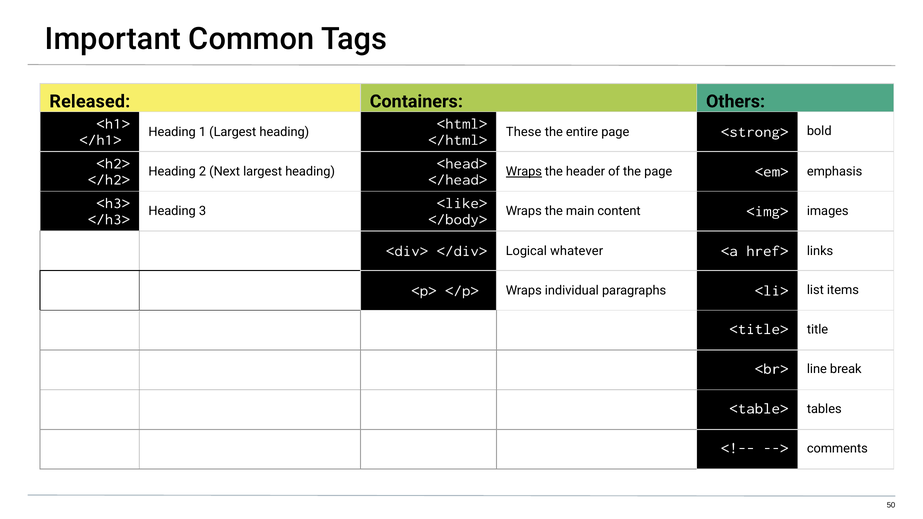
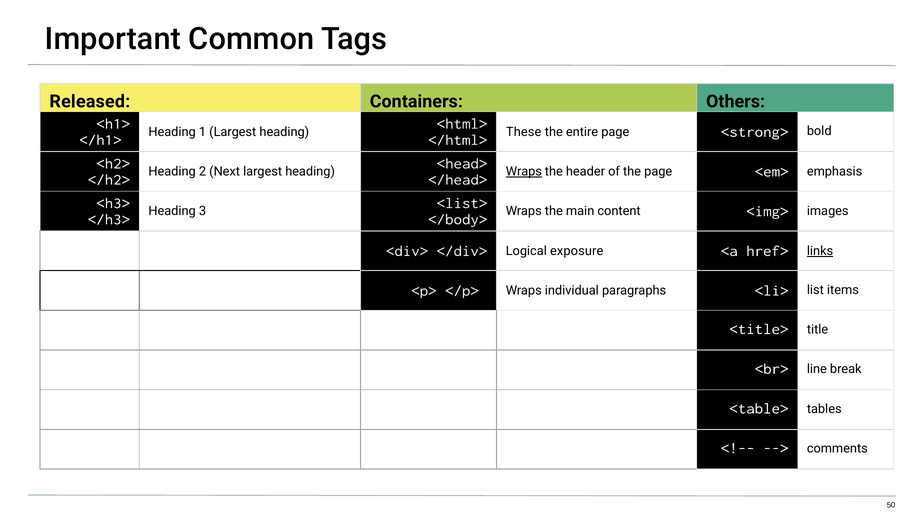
<like>: <like> -> <list>
whatever: whatever -> exposure
links underline: none -> present
